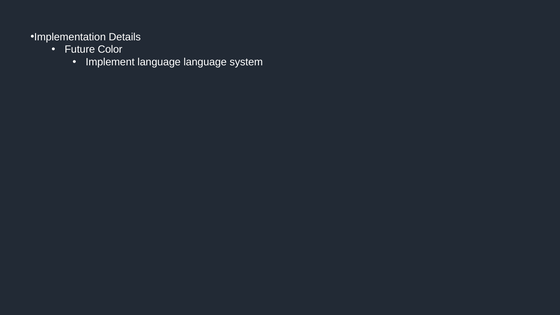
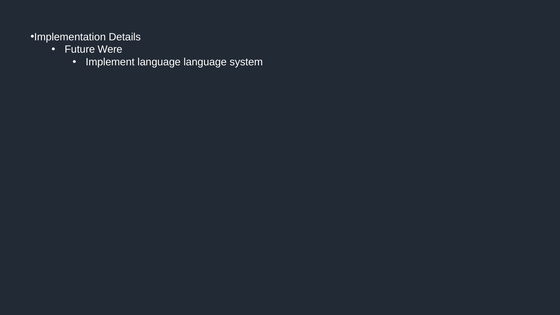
Color: Color -> Were
